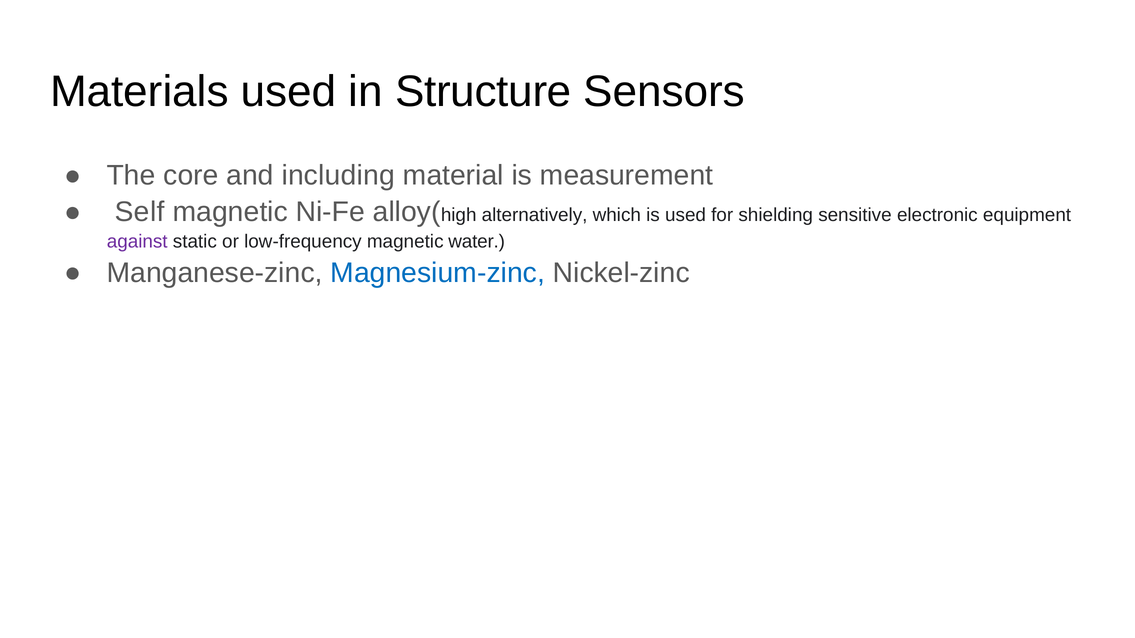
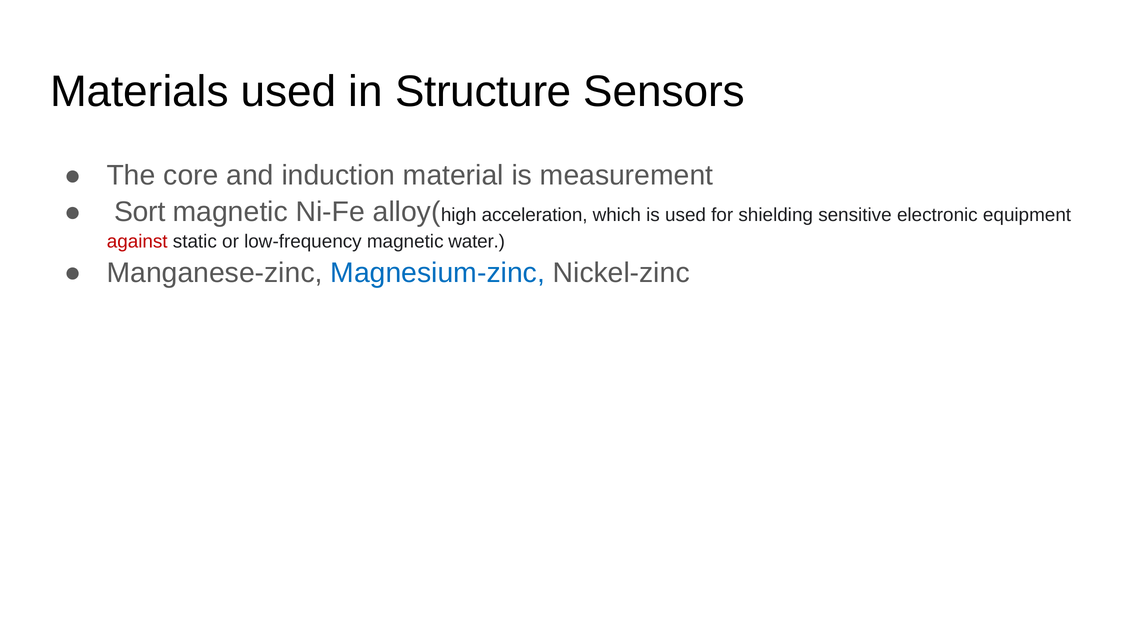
including: including -> induction
Self: Self -> Sort
alternatively: alternatively -> acceleration
against colour: purple -> red
